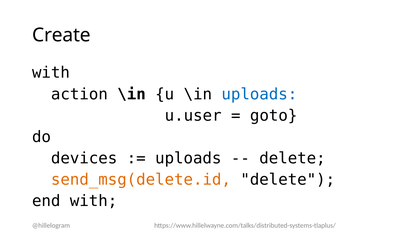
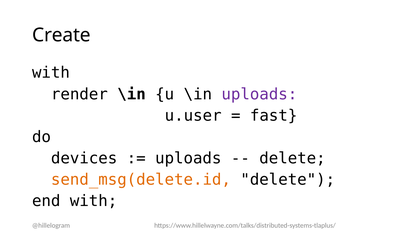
action: action -> render
uploads at (259, 94) colour: blue -> purple
goto: goto -> fast
